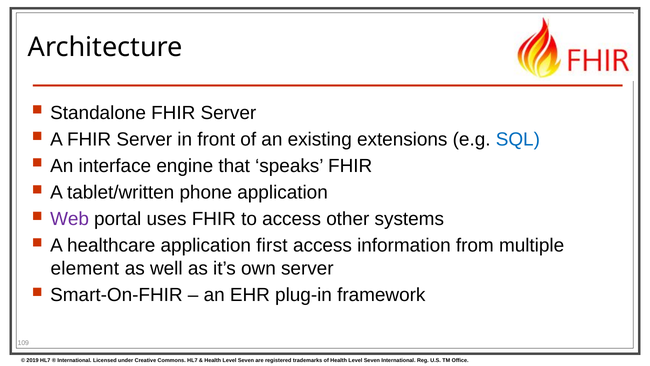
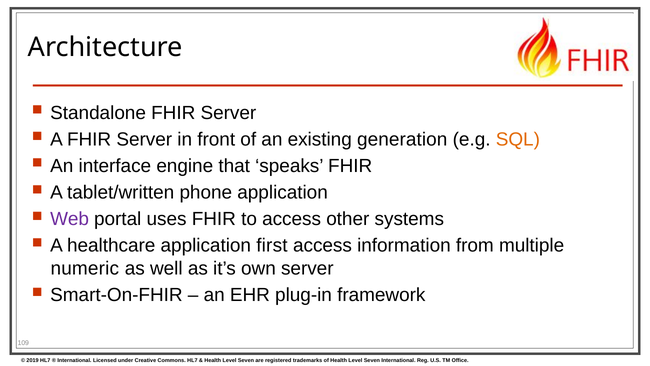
extensions: extensions -> generation
SQL colour: blue -> orange
element: element -> numeric
